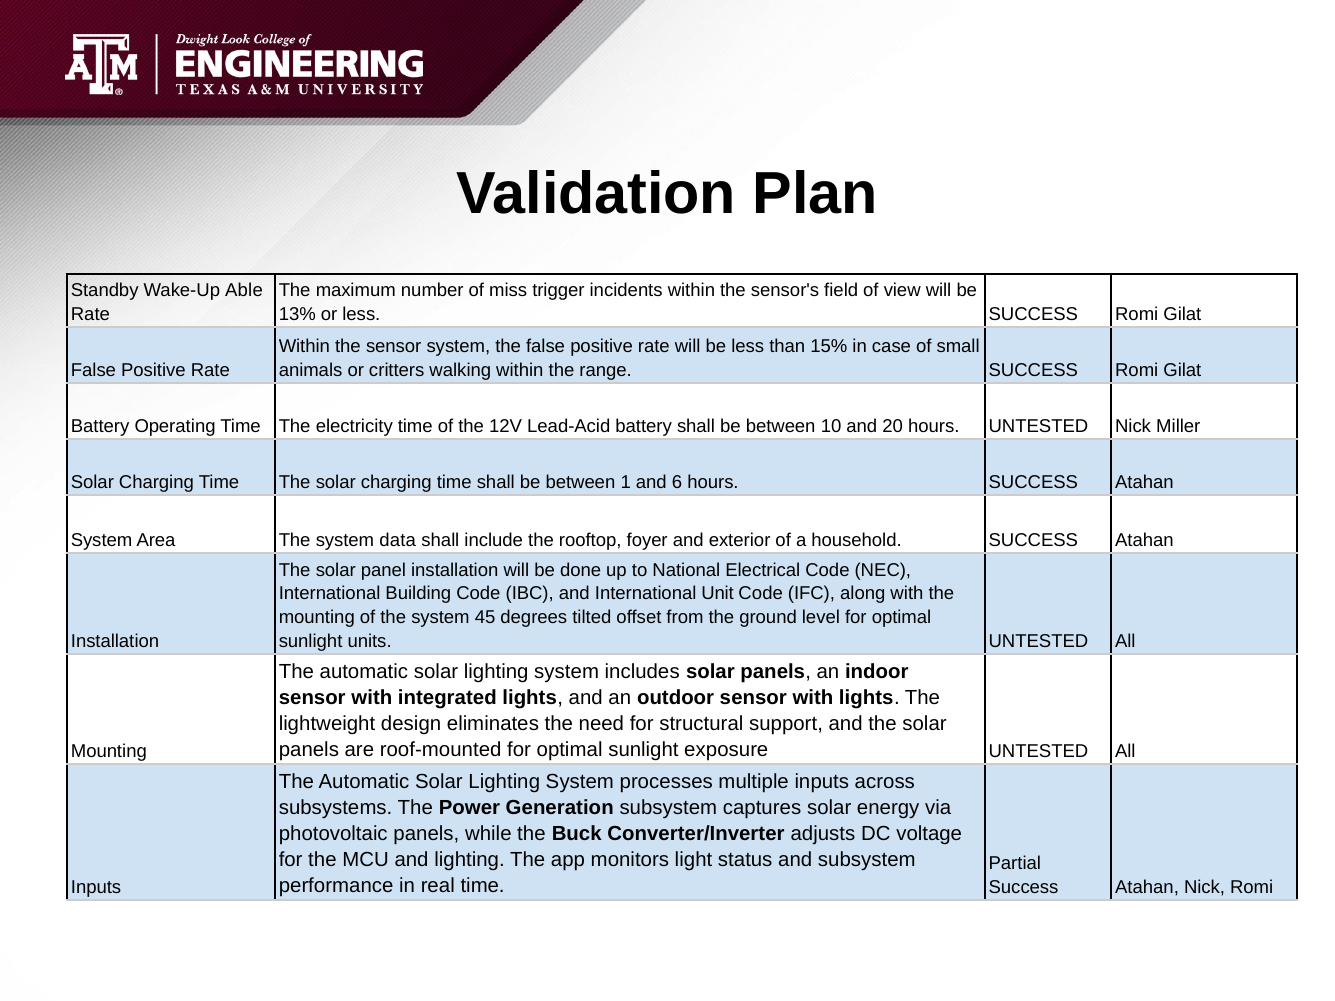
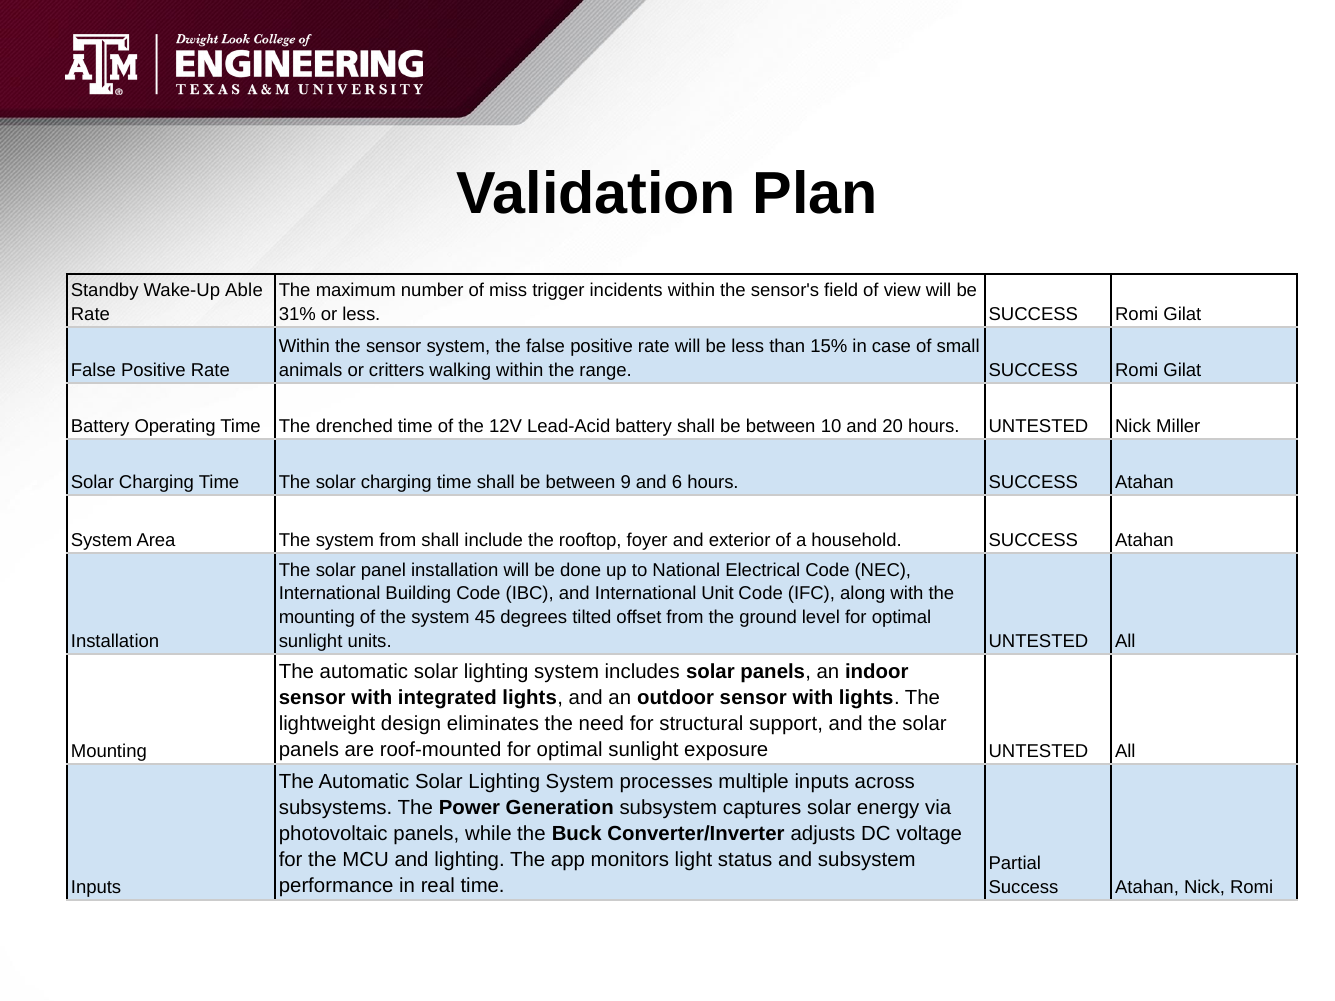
13%: 13% -> 31%
electricity: electricity -> drenched
1: 1 -> 9
system data: data -> from
